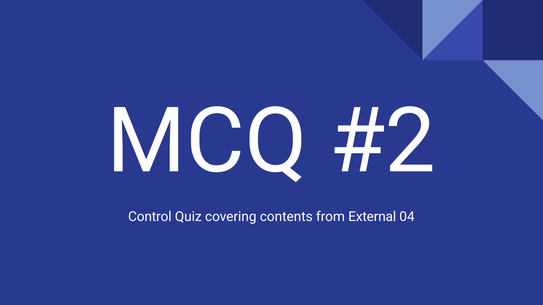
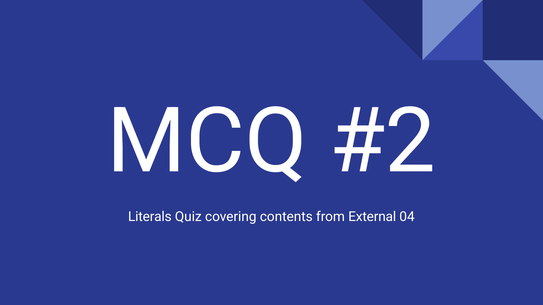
Control: Control -> Literals
